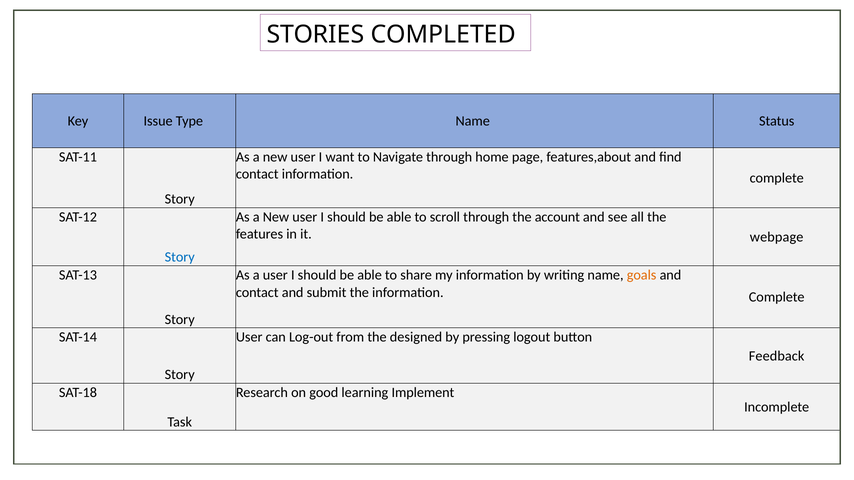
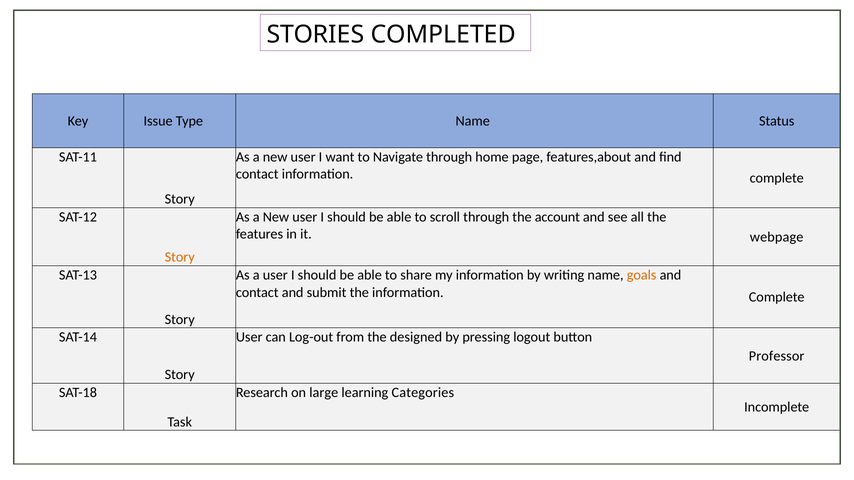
Story at (180, 258) colour: blue -> orange
Feedback: Feedback -> Professor
good: good -> large
Implement: Implement -> Categories
